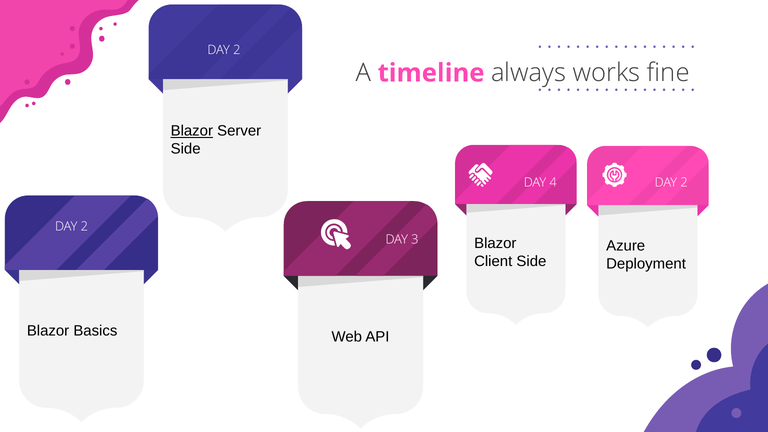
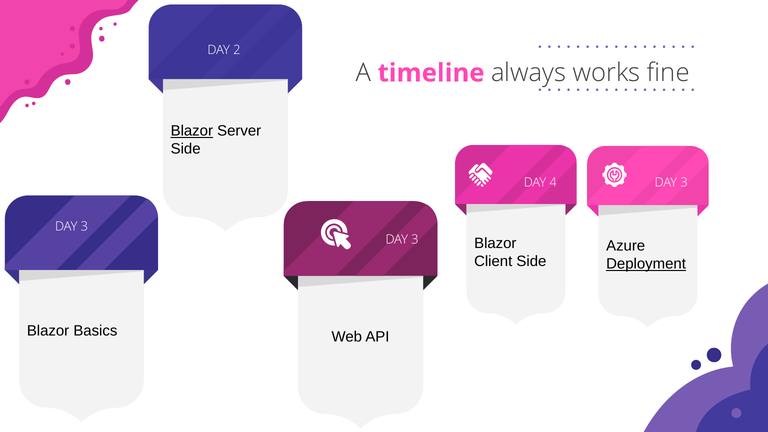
2 at (684, 183): 2 -> 3
2 at (84, 227): 2 -> 3
Deployment underline: none -> present
